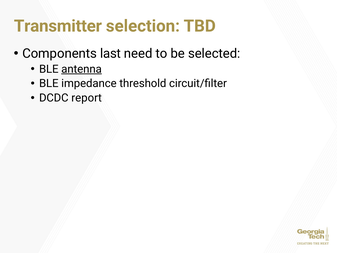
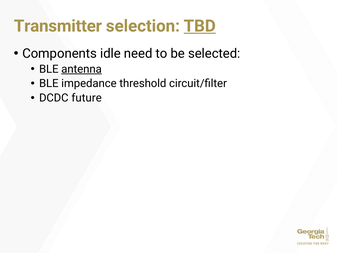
TBD underline: none -> present
last: last -> idle
report: report -> future
